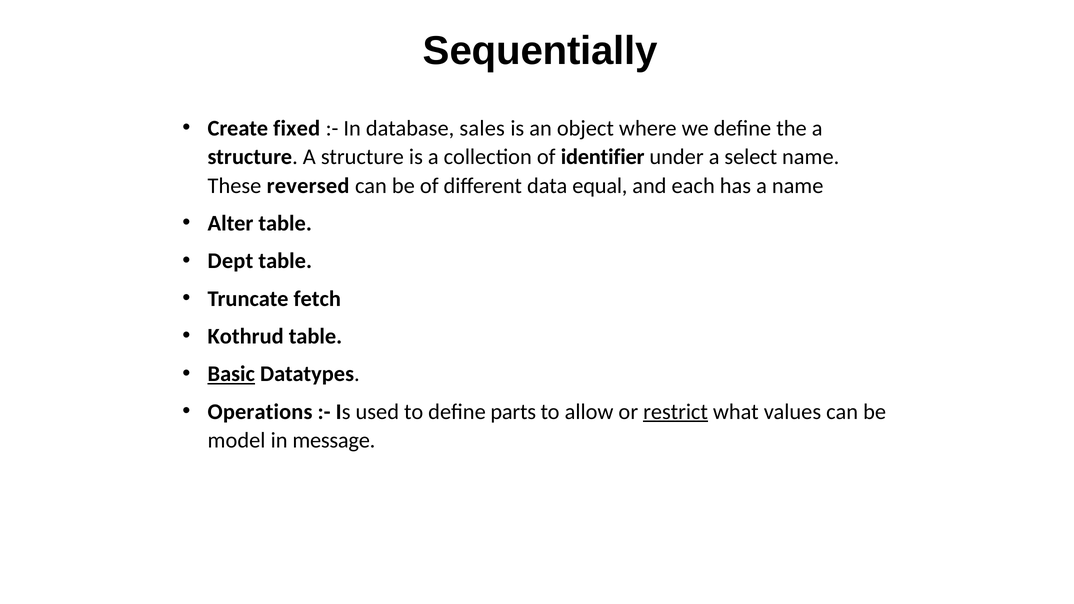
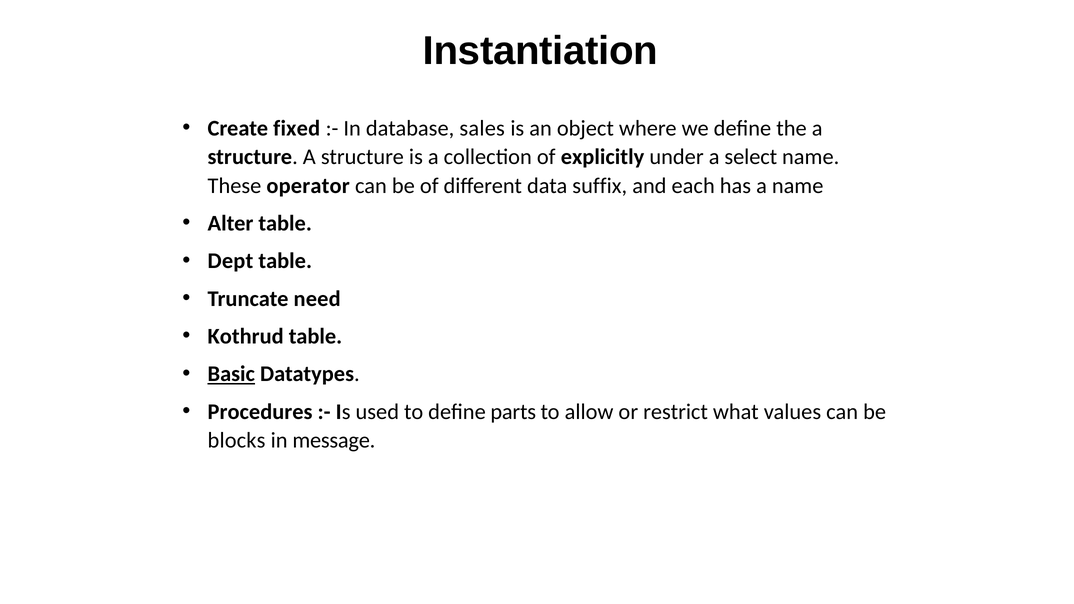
Sequentially: Sequentially -> Instantiation
identifier: identifier -> explicitly
reversed: reversed -> operator
equal: equal -> suffix
fetch: fetch -> need
Operations: Operations -> Procedures
restrict underline: present -> none
model: model -> blocks
